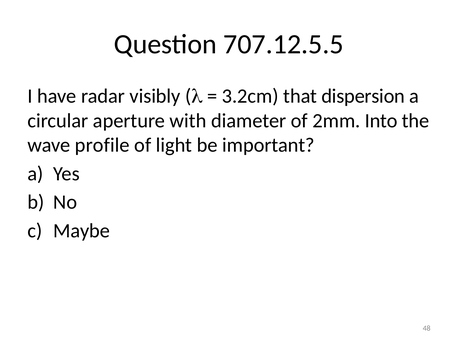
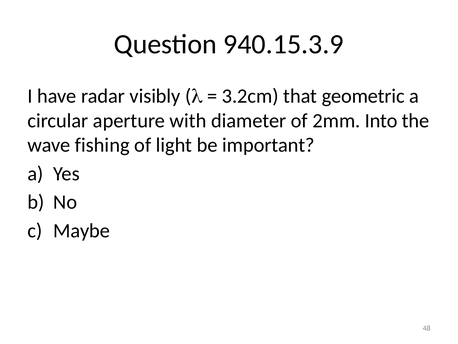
707.12.5.5: 707.12.5.5 -> 940.15.3.9
dispersion: dispersion -> geometric
profile: profile -> fishing
